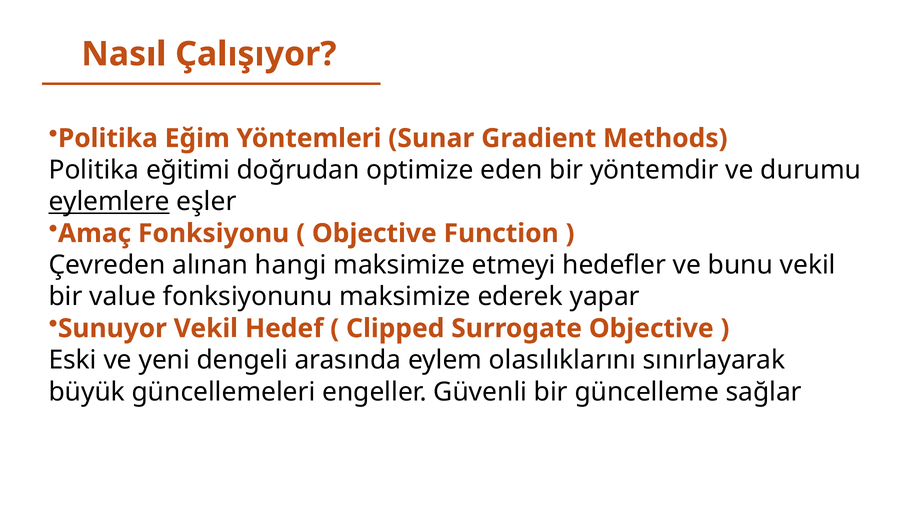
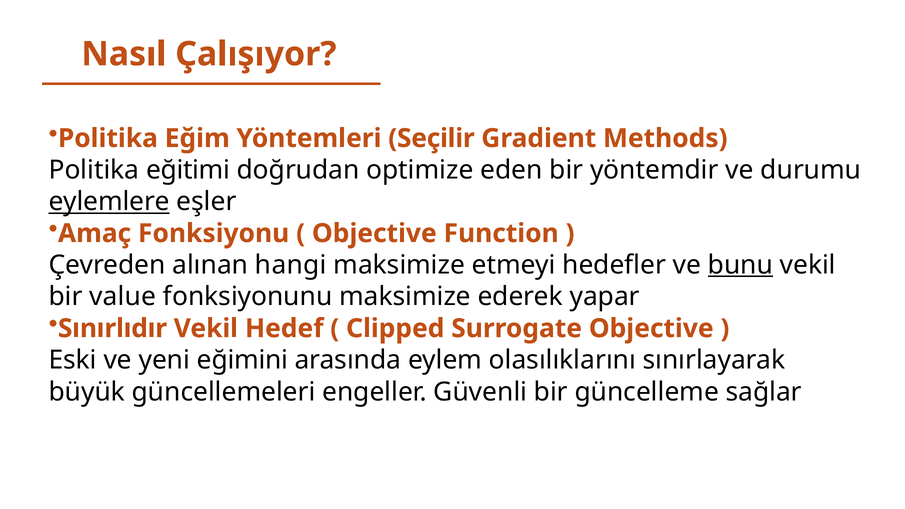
Sunar: Sunar -> Seçilir
bunu underline: none -> present
Sunuyor: Sunuyor -> Sınırlıdır
dengeli: dengeli -> eğimini
